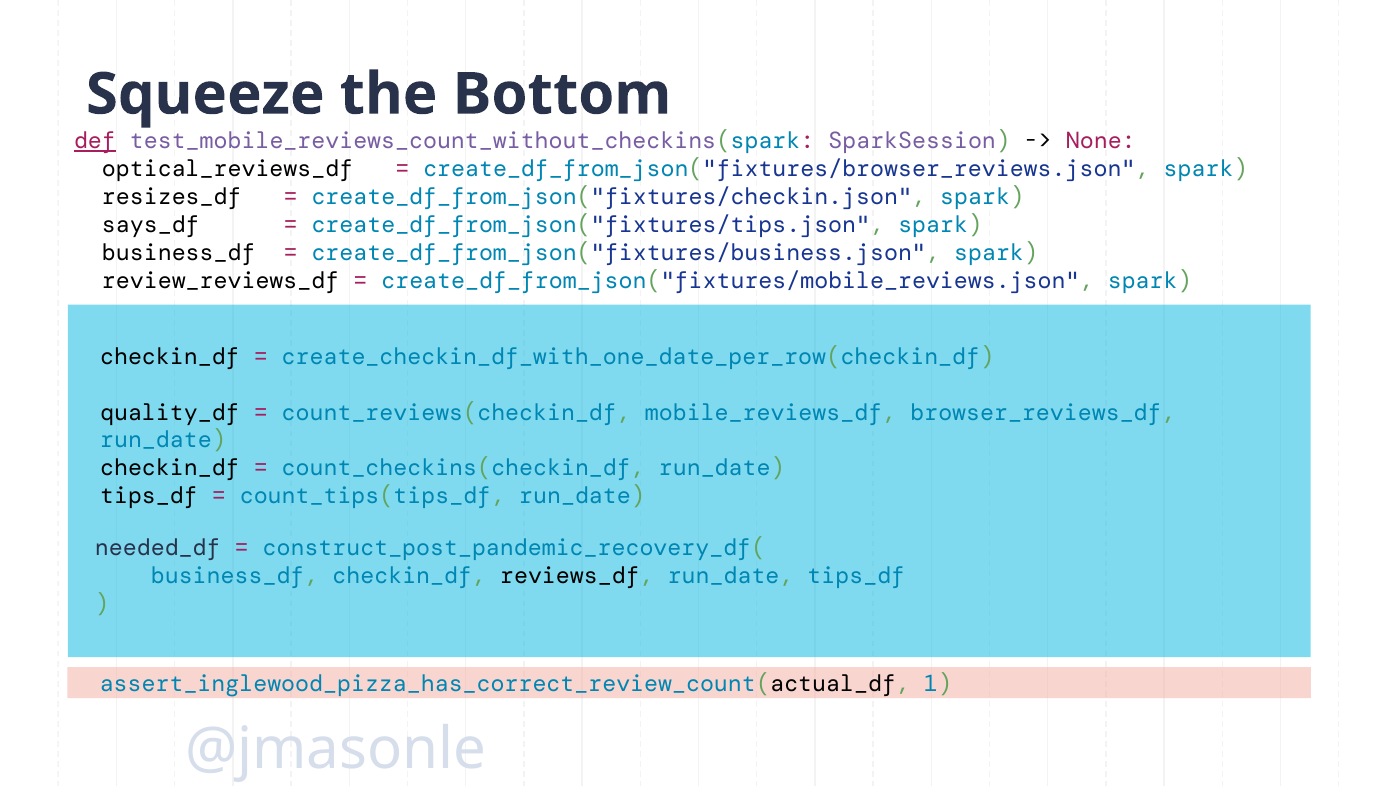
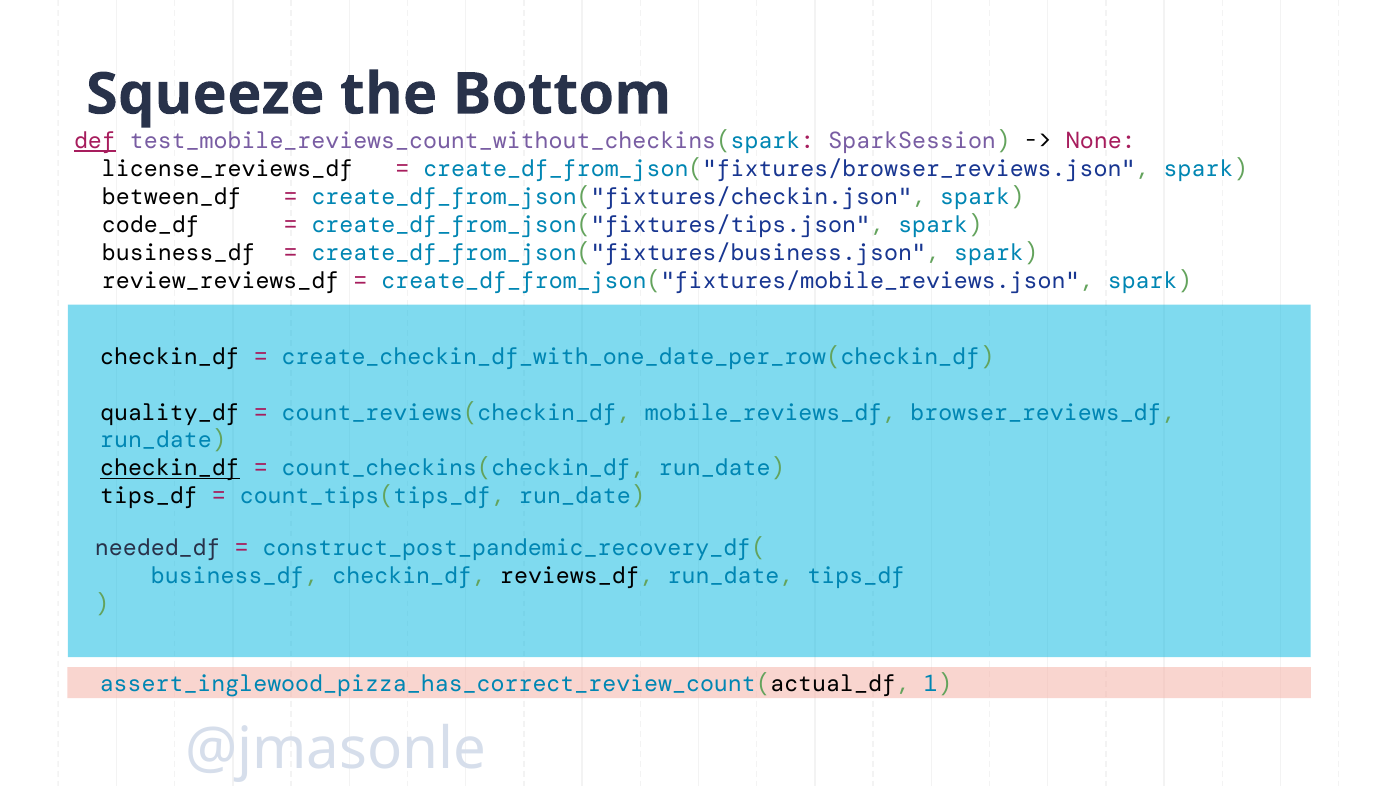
optical_reviews_df: optical_reviews_df -> license_reviews_df
resizes_df: resizes_df -> between_df
says_df: says_df -> code_df
checkin_df at (170, 468) underline: none -> present
